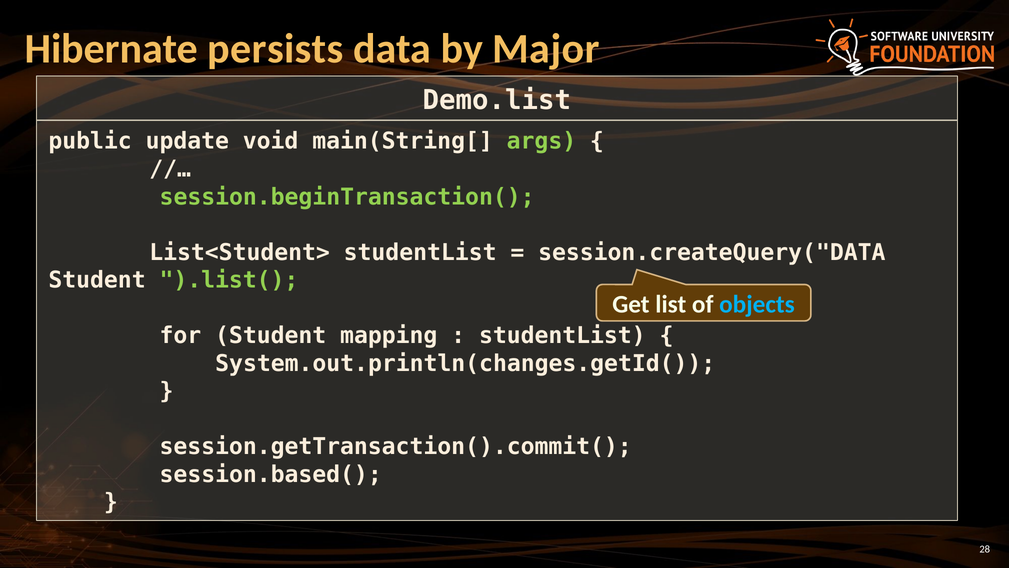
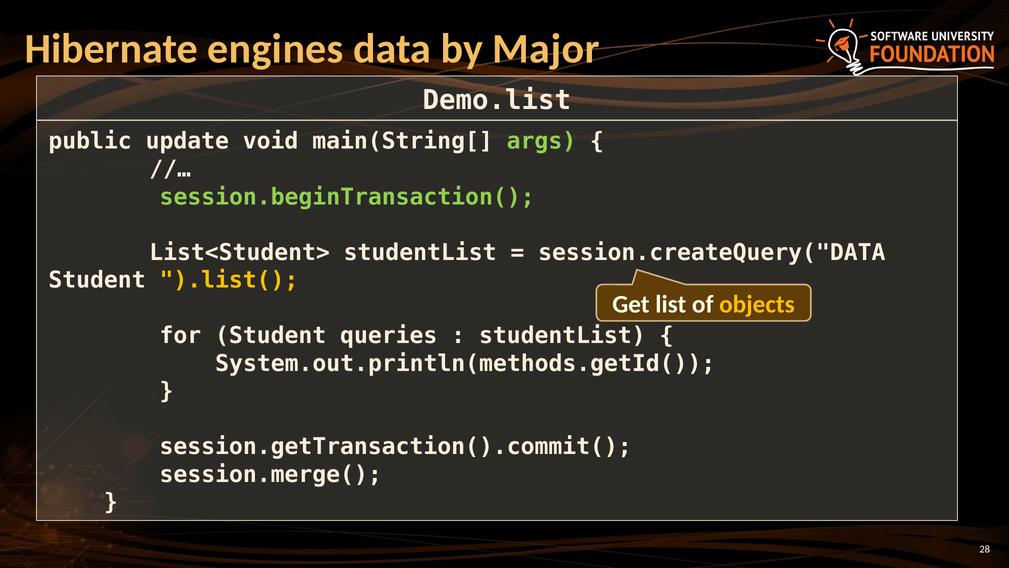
persists: persists -> engines
).list( colour: light green -> yellow
objects colour: light blue -> yellow
mapping: mapping -> queries
System.out.println(changes.getId(: System.out.println(changes.getId( -> System.out.println(methods.getId(
session.based(: session.based( -> session.merge(
